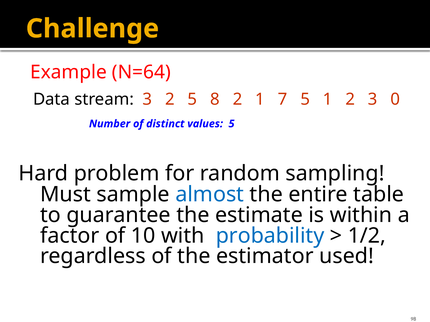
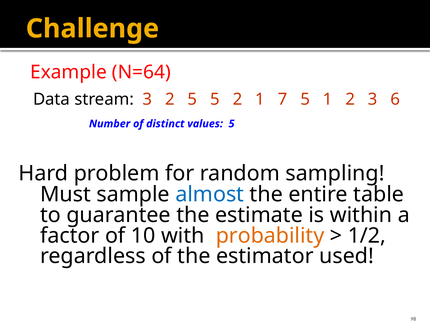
5 8: 8 -> 5
0: 0 -> 6
probability colour: blue -> orange
